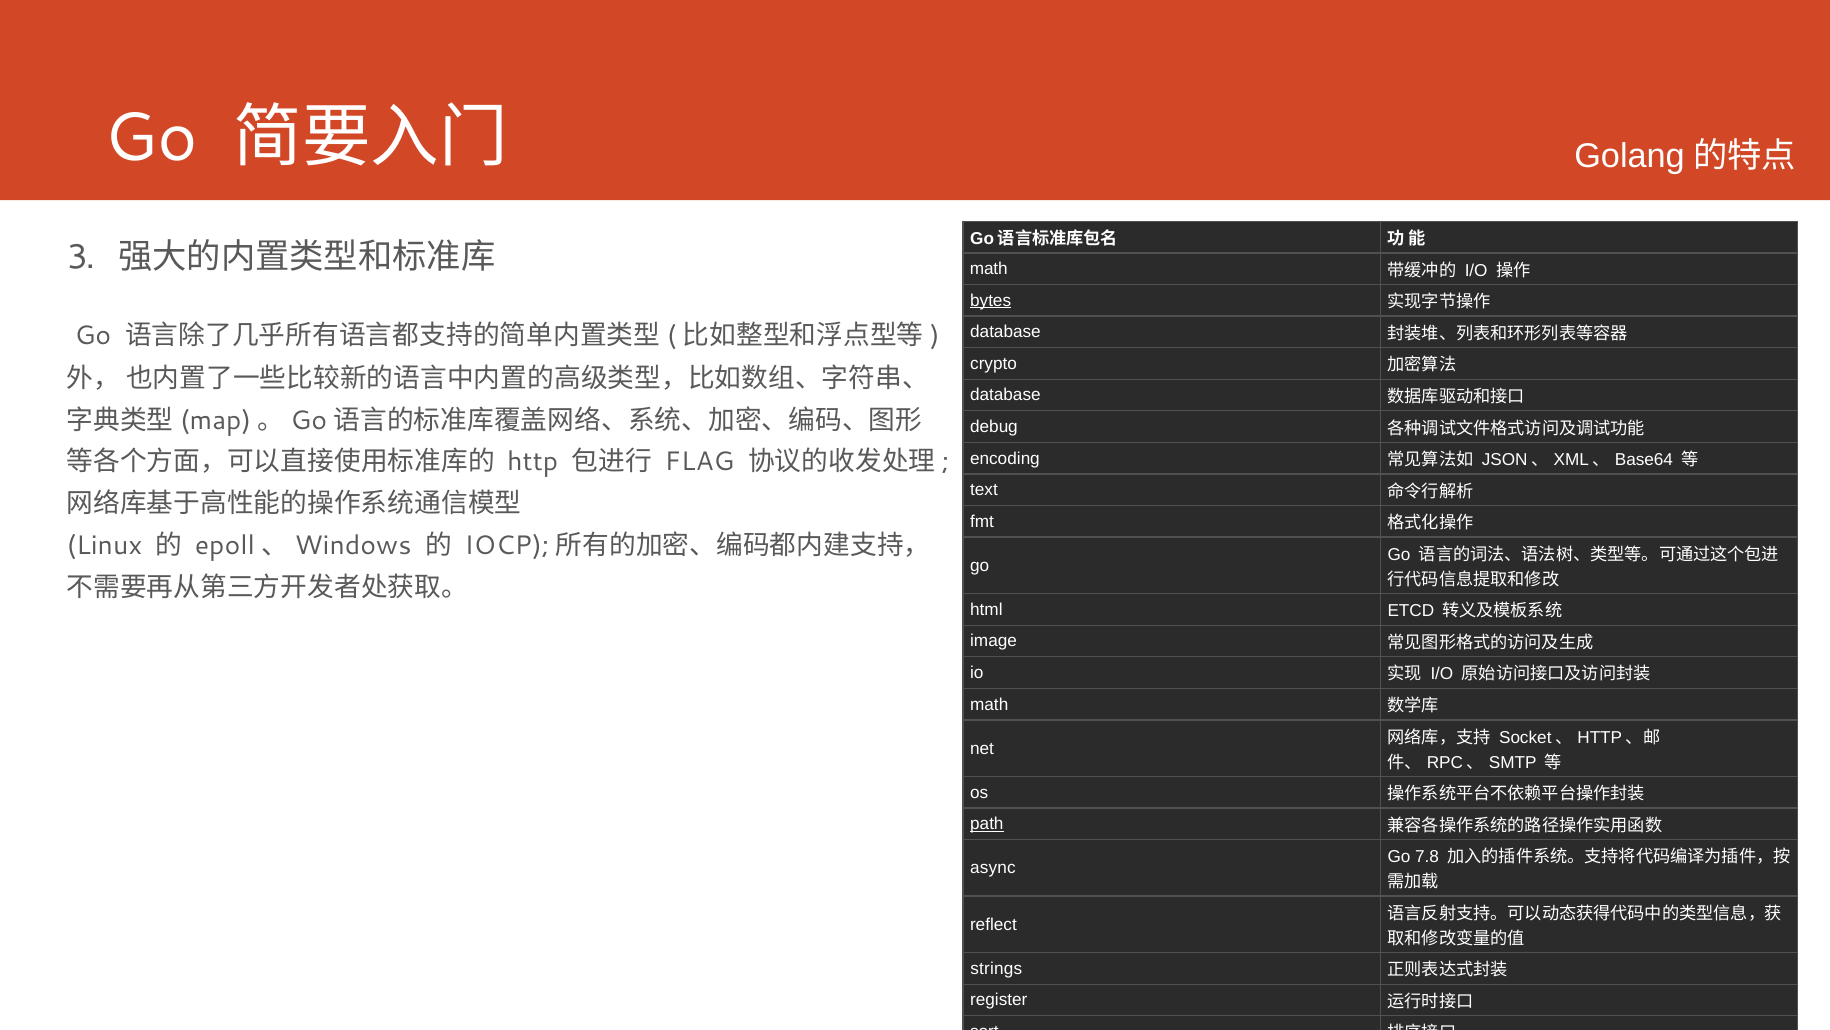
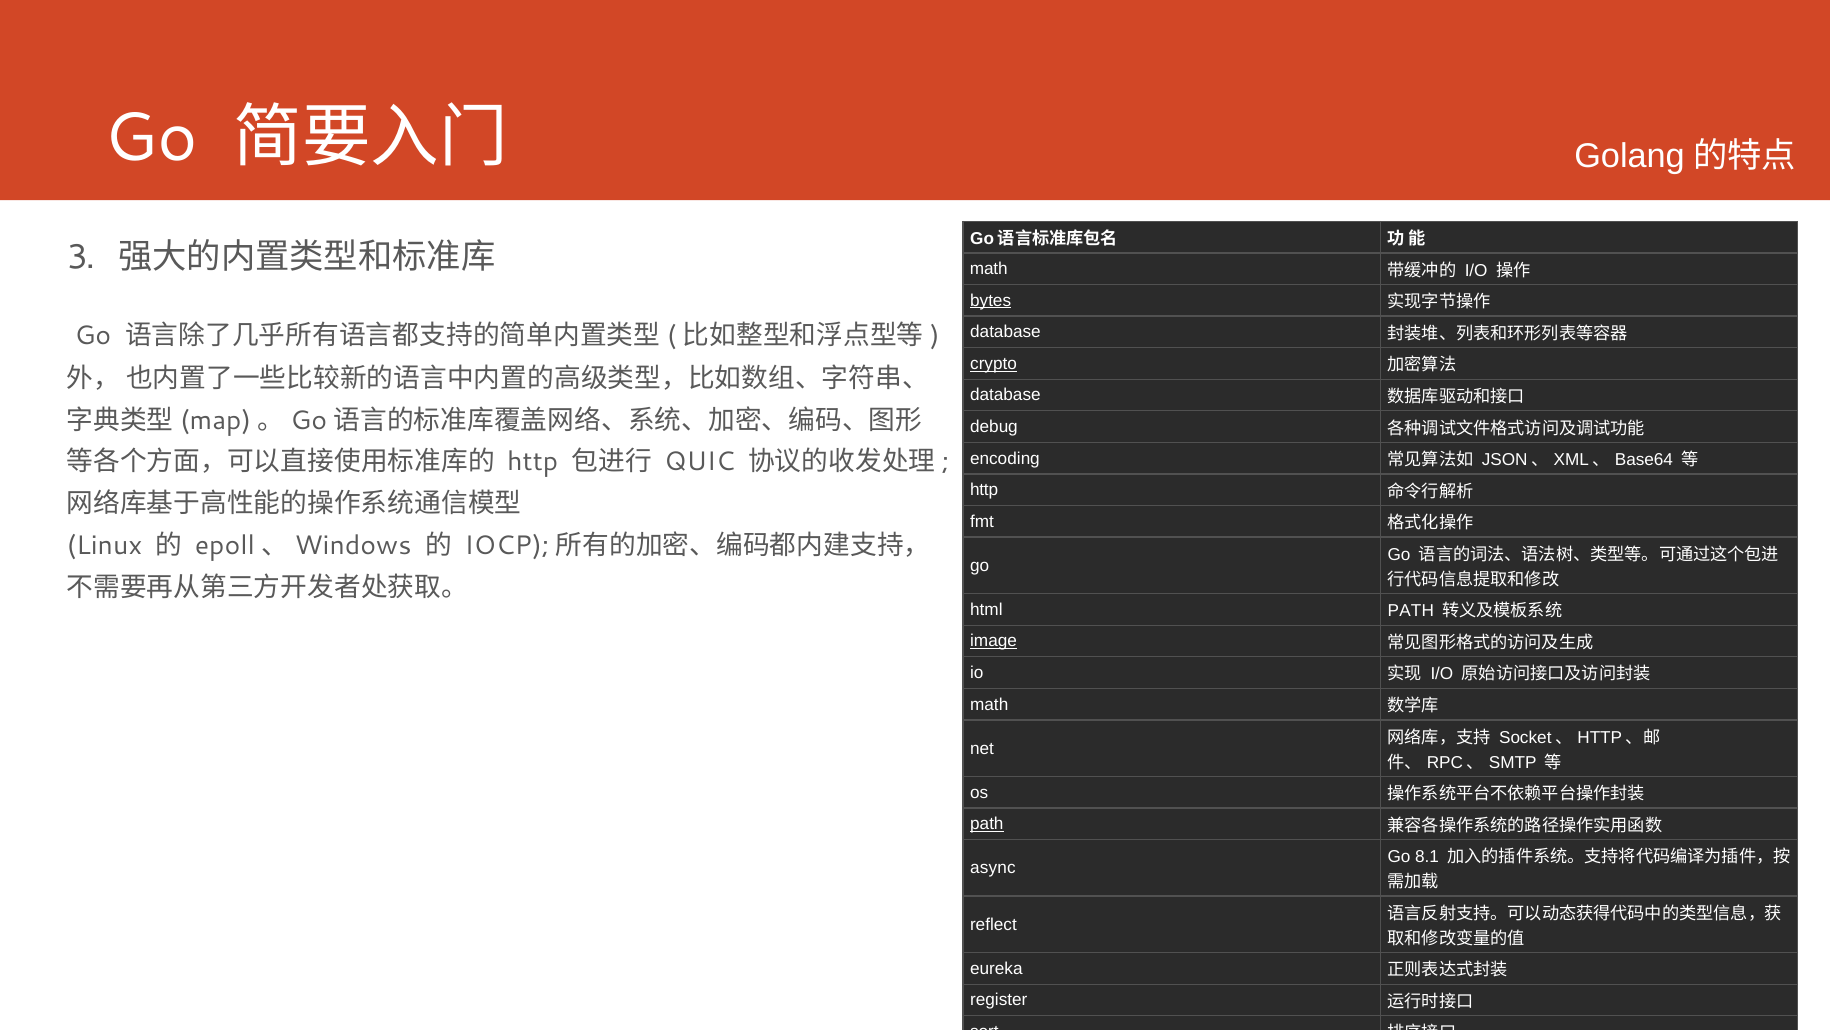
crypto underline: none -> present
FLAG: FLAG -> QUIC
text at (984, 490): text -> http
html ETCD: ETCD -> PATH
image underline: none -> present
7.8: 7.8 -> 8.1
strings at (996, 968): strings -> eureka
